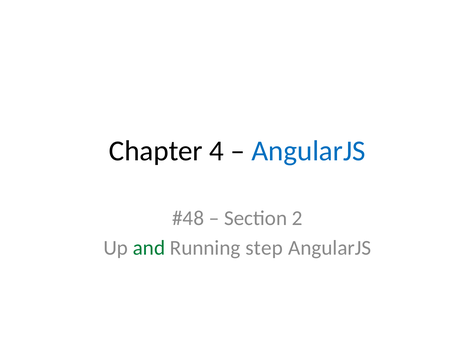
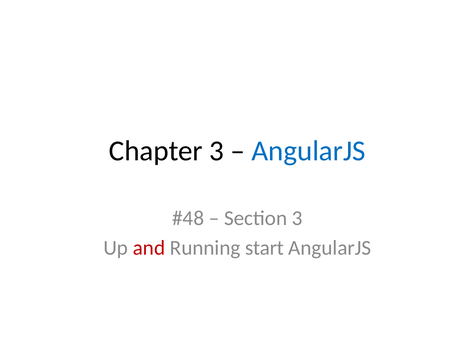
Chapter 4: 4 -> 3
Section 2: 2 -> 3
and colour: green -> red
step: step -> start
